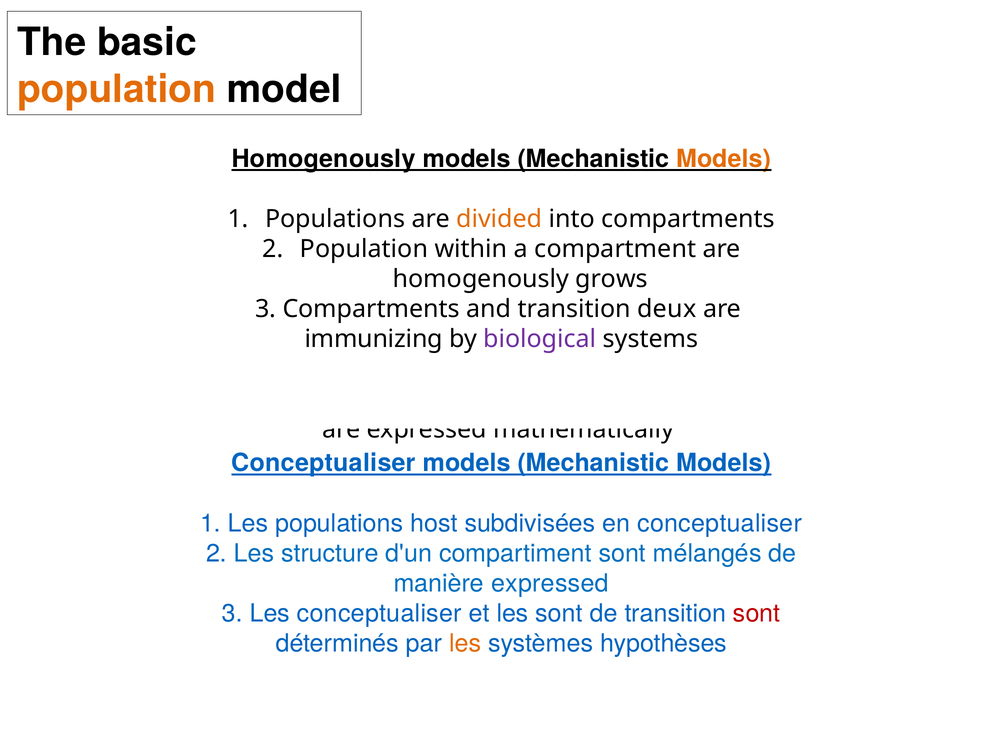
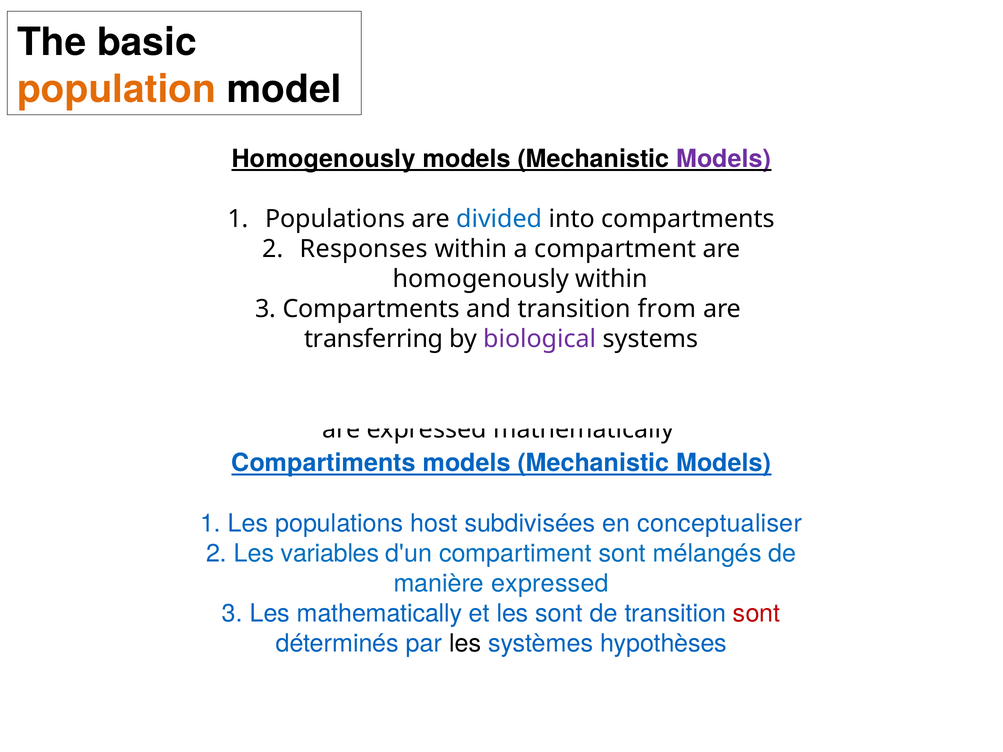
Models at (724, 159) colour: orange -> purple
divided colour: orange -> blue
2 Population: Population -> Responses
homogenously grows: grows -> within
deux: deux -> from
immunizing at (374, 339): immunizing -> transferring
Conceptualiser at (324, 463): Conceptualiser -> Compartiments
structure: structure -> variables
Les conceptualiser: conceptualiser -> mathematically
les at (465, 644) colour: orange -> black
